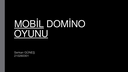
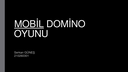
OYUNU underline: present -> none
